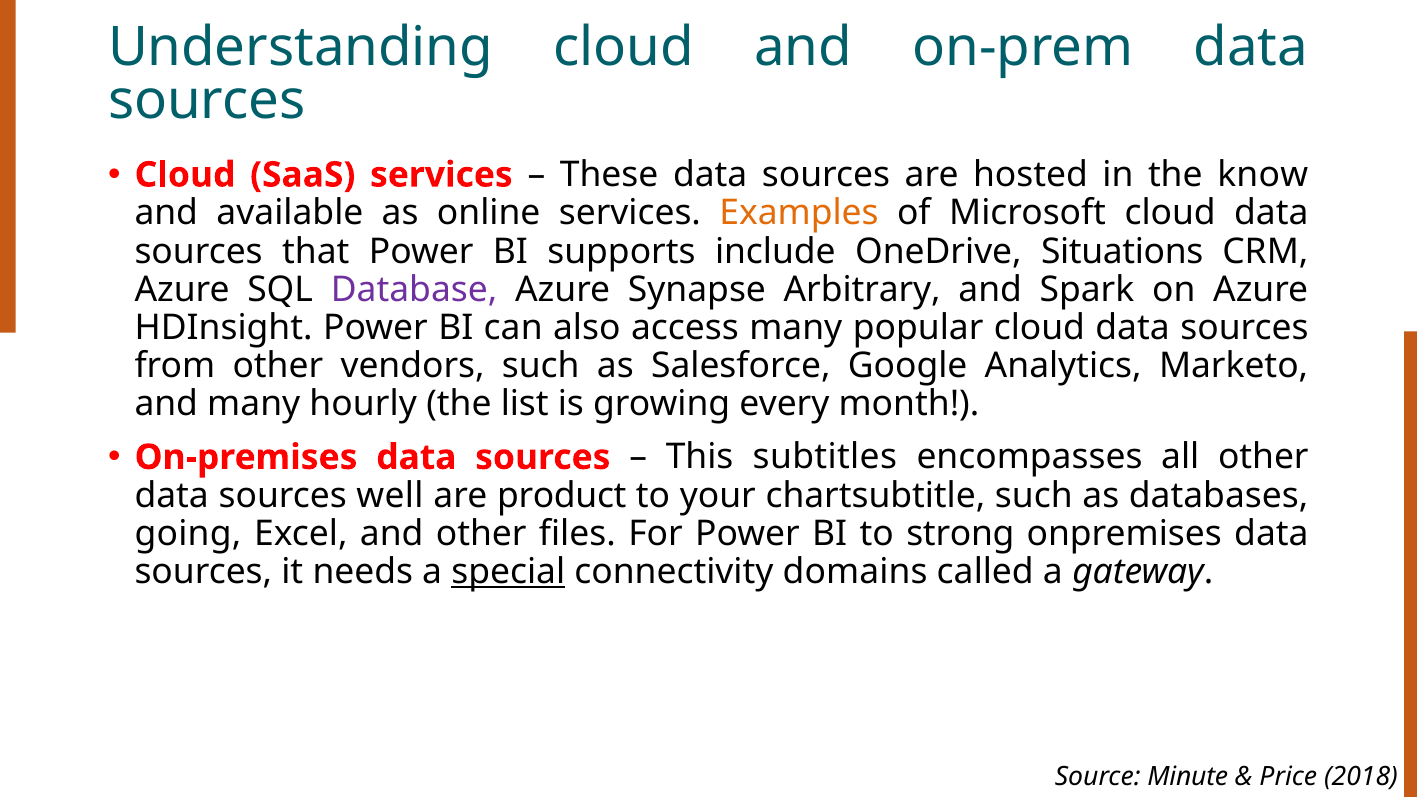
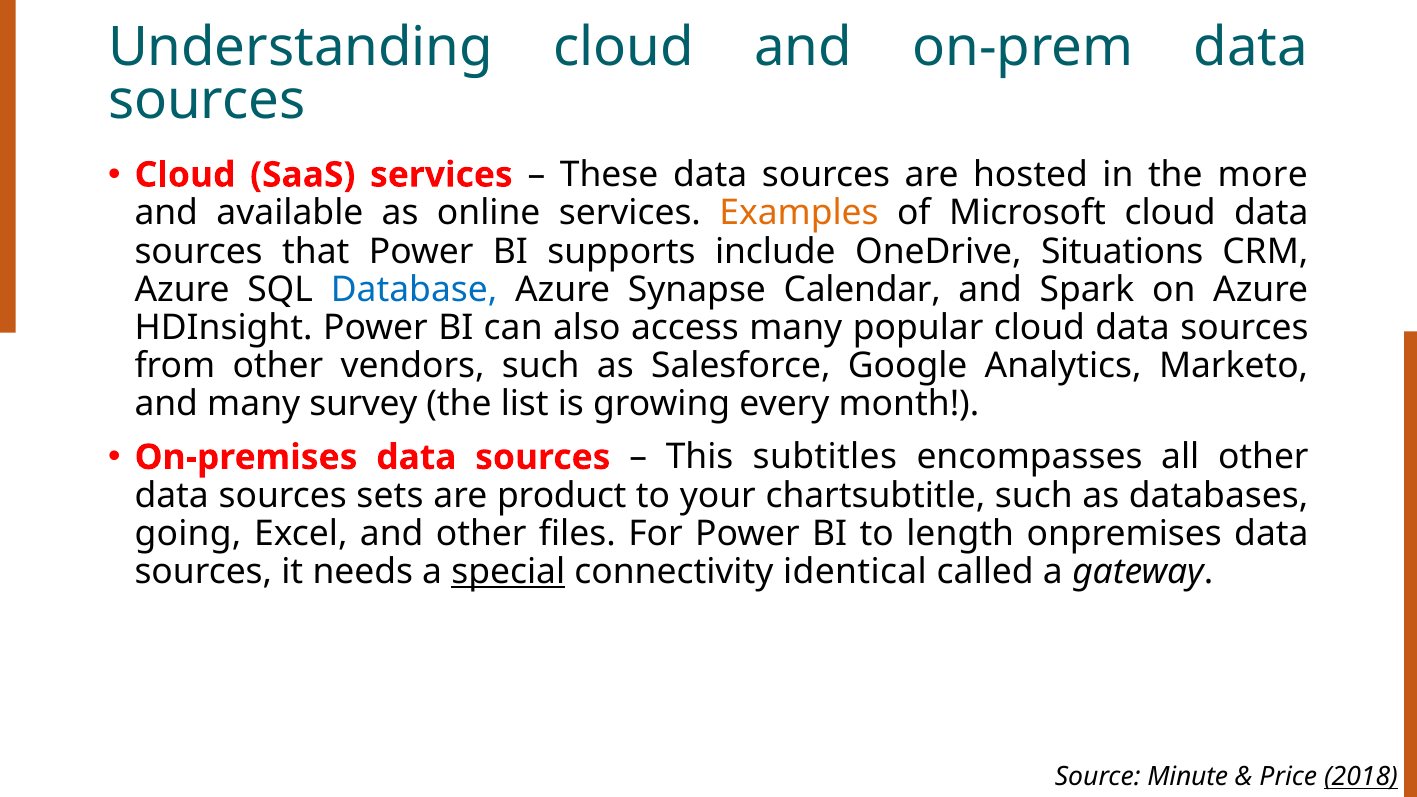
know: know -> more
Database colour: purple -> blue
Arbitrary: Arbitrary -> Calendar
hourly: hourly -> survey
well: well -> sets
strong: strong -> length
domains: domains -> identical
2018 underline: none -> present
